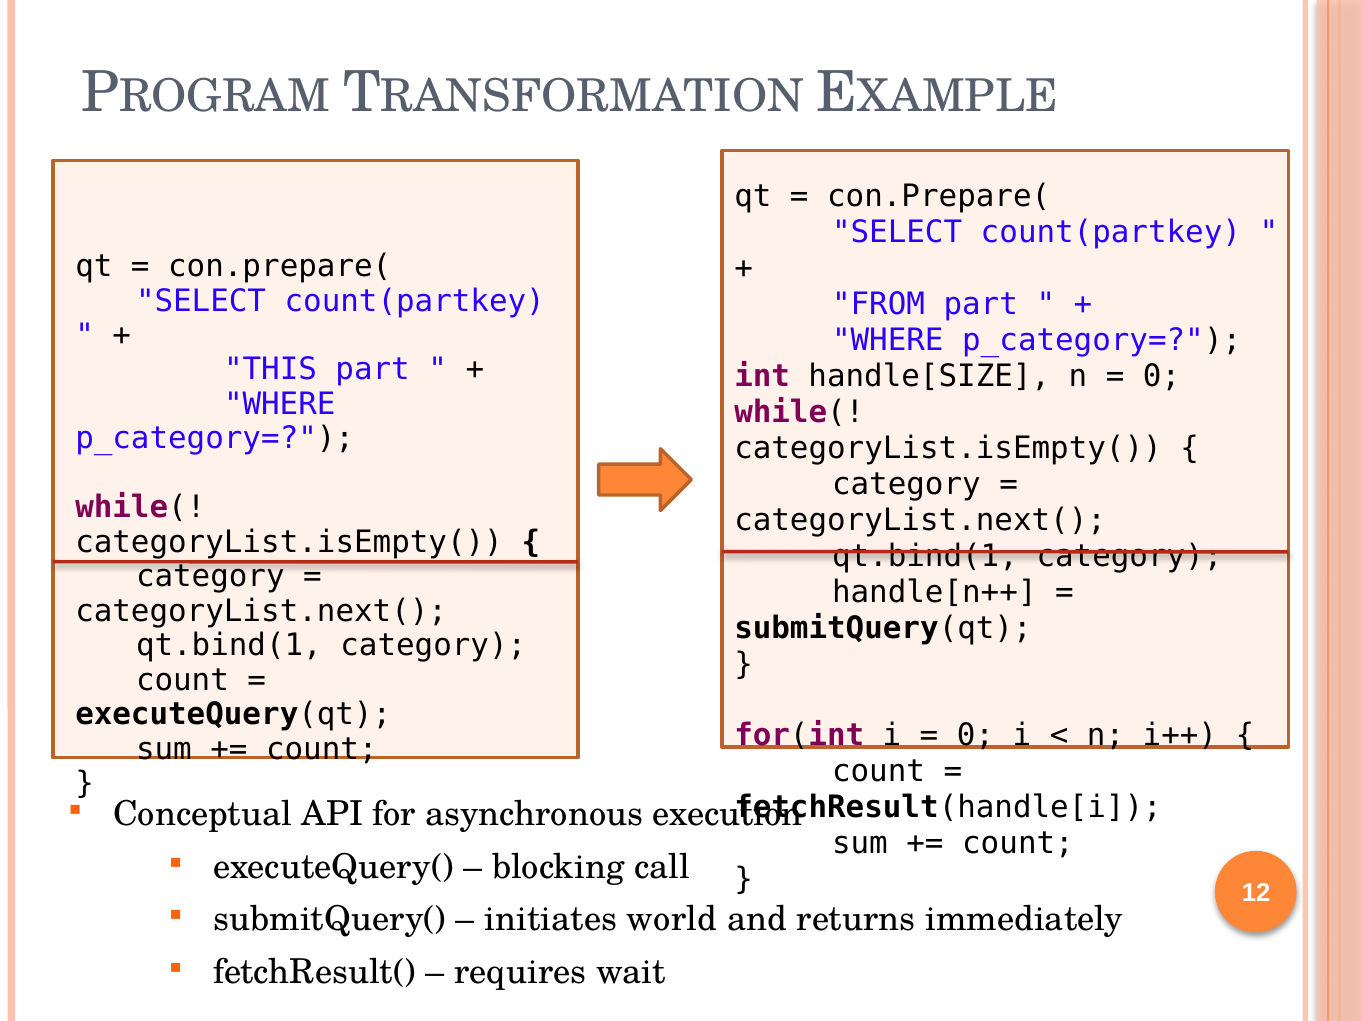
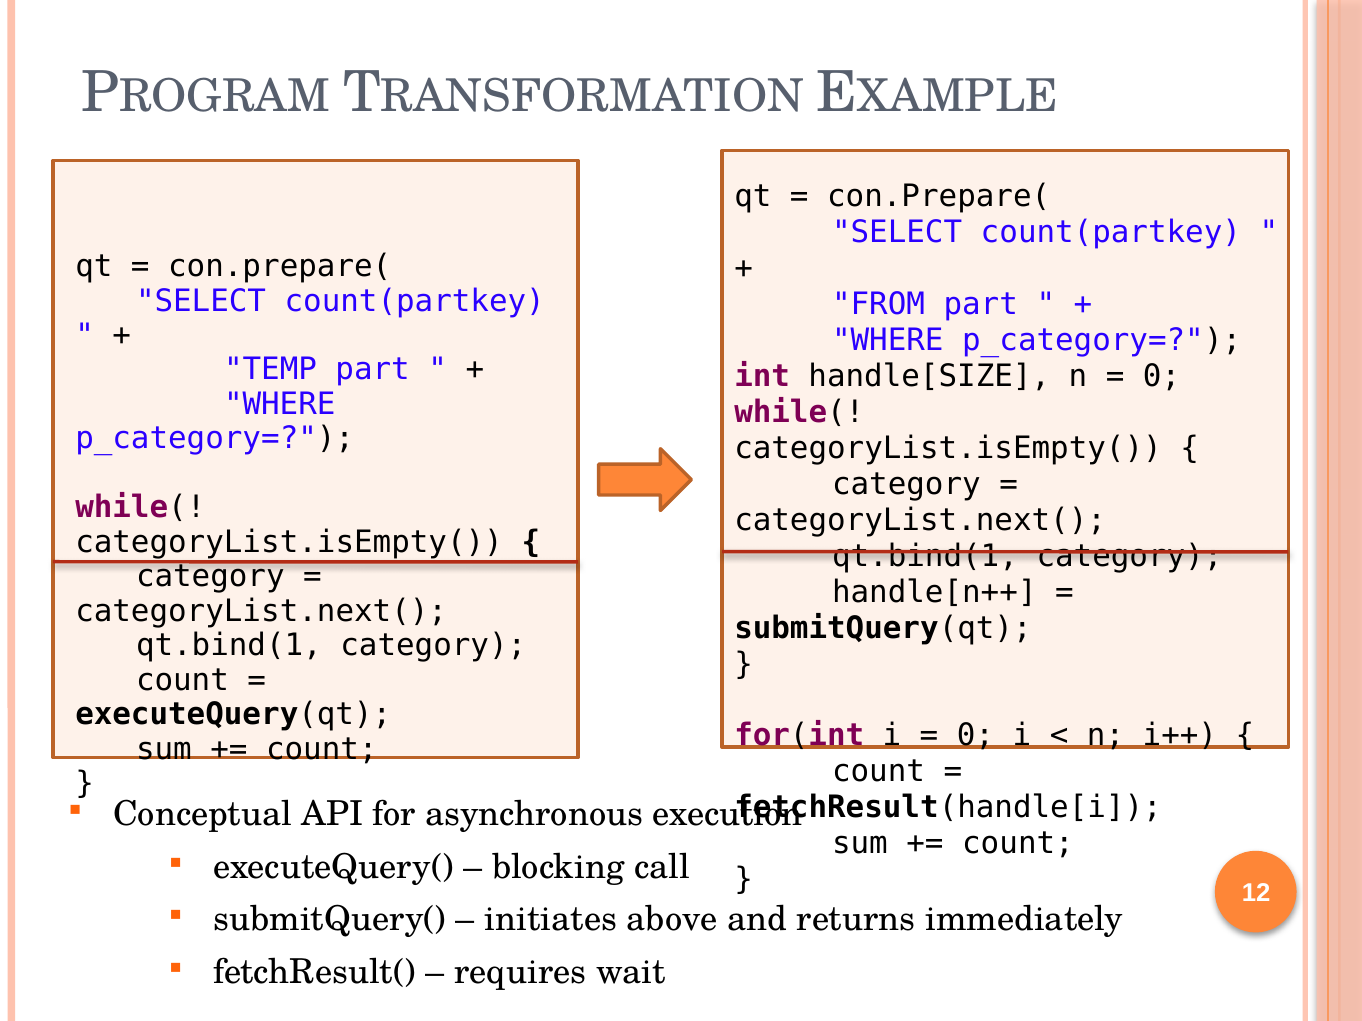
THIS: THIS -> TEMP
world: world -> above
